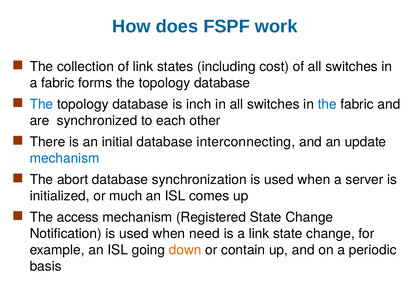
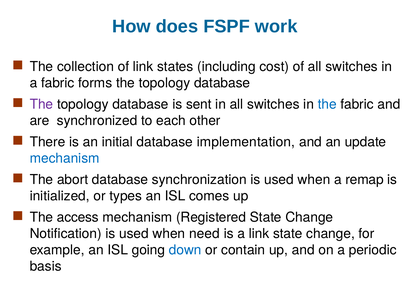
The at (41, 104) colour: blue -> purple
inch: inch -> sent
interconnecting: interconnecting -> implementation
server: server -> remap
much: much -> types
down colour: orange -> blue
